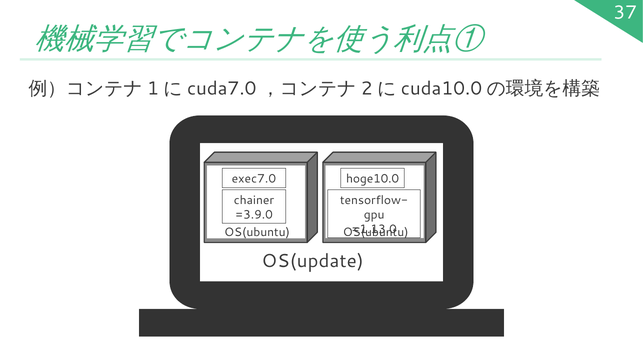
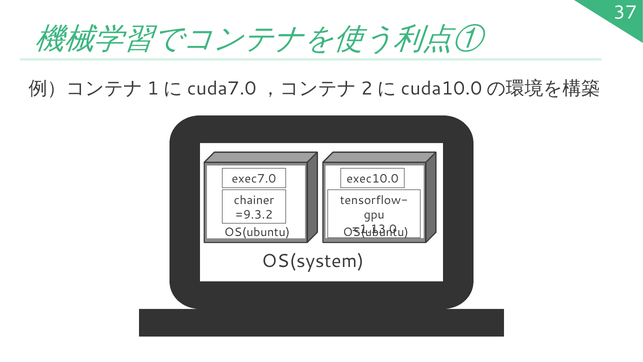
hoge10.0: hoge10.0 -> exec10.0
=3.9.0: =3.9.0 -> =9.3.2
OS(update: OS(update -> OS(system
